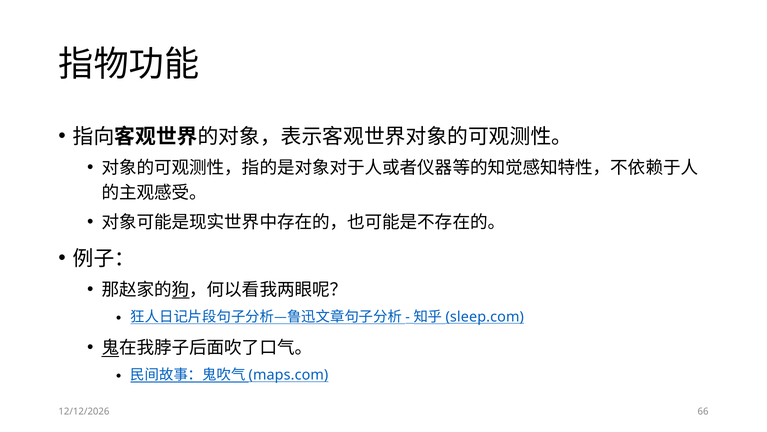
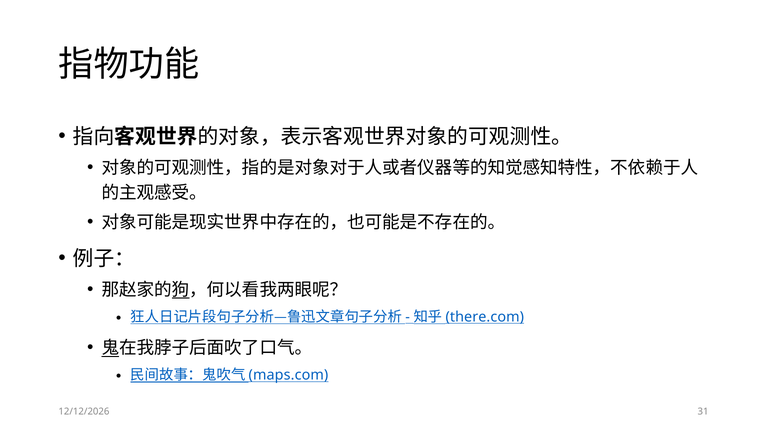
sleep.com: sleep.com -> there.com
66: 66 -> 31
